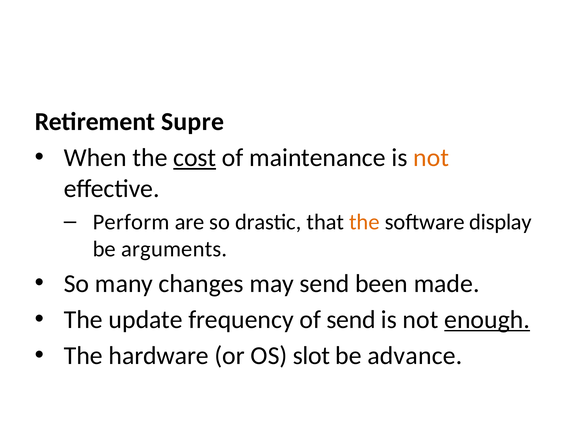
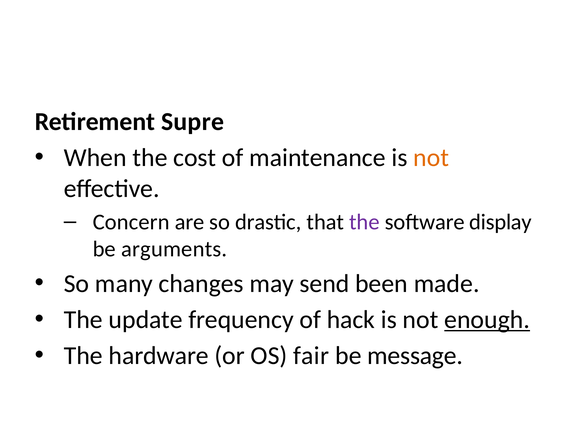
cost underline: present -> none
Perform: Perform -> Concern
the at (364, 222) colour: orange -> purple
of send: send -> hack
slot: slot -> fair
advance: advance -> message
